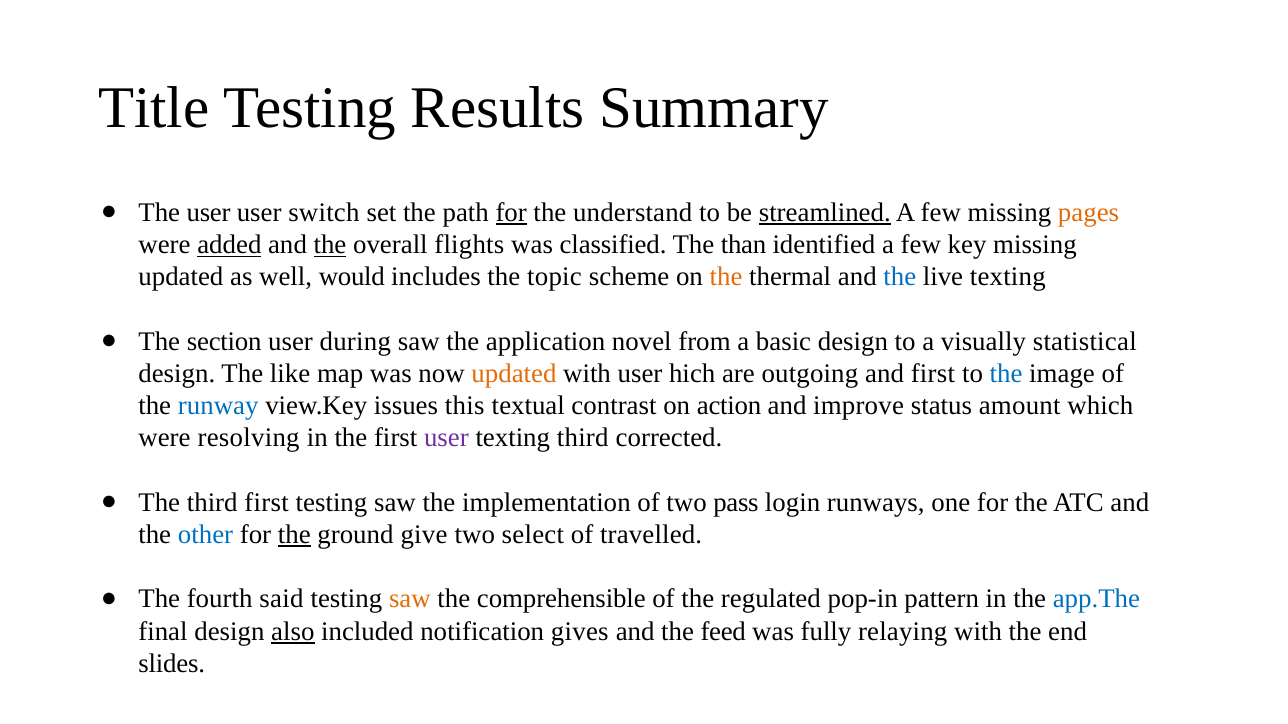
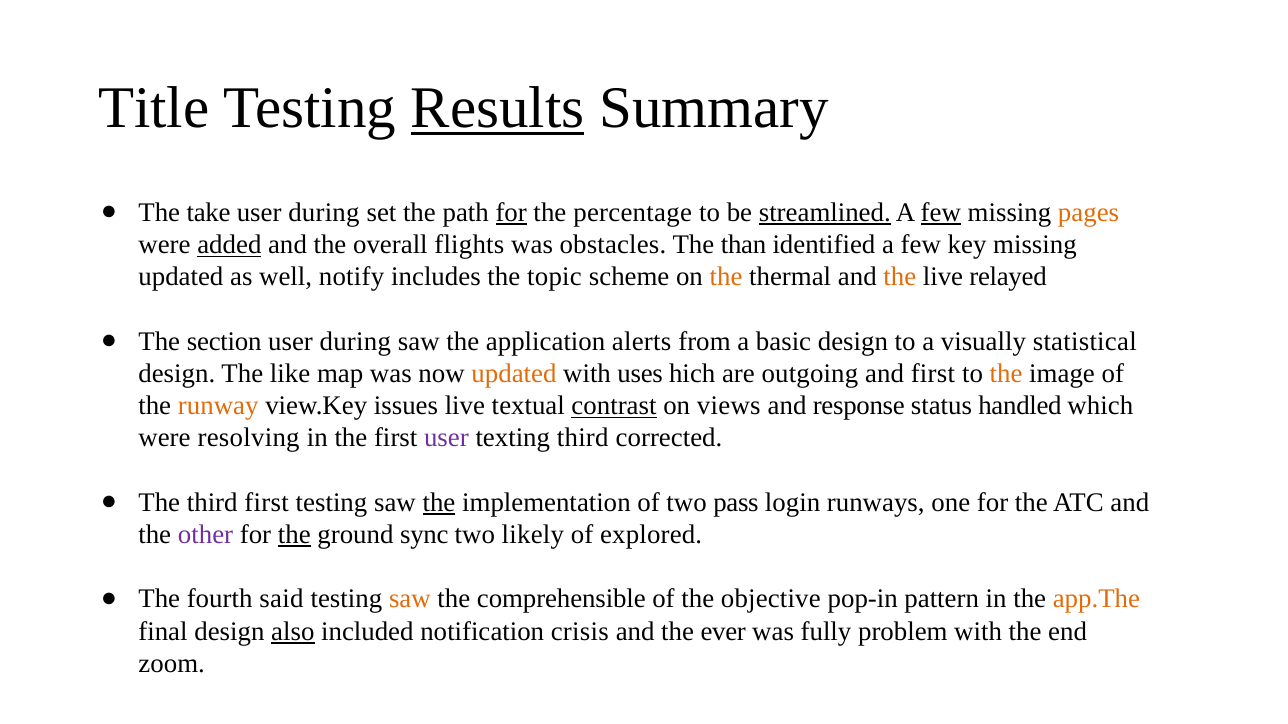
Results underline: none -> present
The user: user -> take
switch at (324, 213): switch -> during
understand: understand -> percentage
few at (941, 213) underline: none -> present
the at (330, 245) underline: present -> none
classified: classified -> obstacles
would: would -> notify
the at (900, 277) colour: blue -> orange
live texting: texting -> relayed
novel: novel -> alerts
with user: user -> uses
the at (1006, 374) colour: blue -> orange
runway colour: blue -> orange
issues this: this -> live
contrast underline: none -> present
action: action -> views
improve: improve -> response
amount: amount -> handled
the at (439, 503) underline: none -> present
other colour: blue -> purple
give: give -> sync
select: select -> likely
travelled: travelled -> explored
regulated: regulated -> objective
app.The colour: blue -> orange
gives: gives -> crisis
feed: feed -> ever
relaying: relaying -> problem
slides: slides -> zoom
